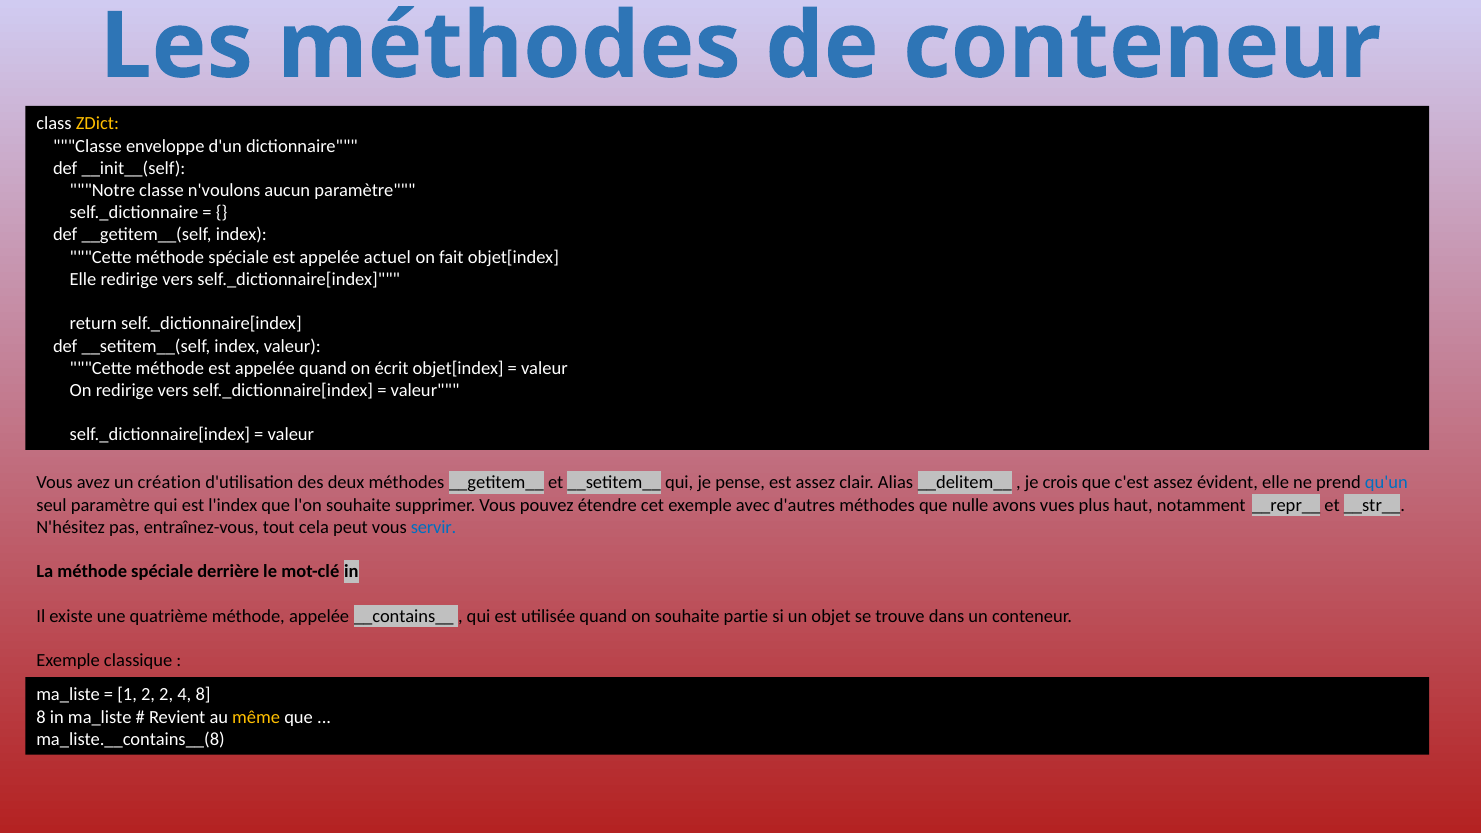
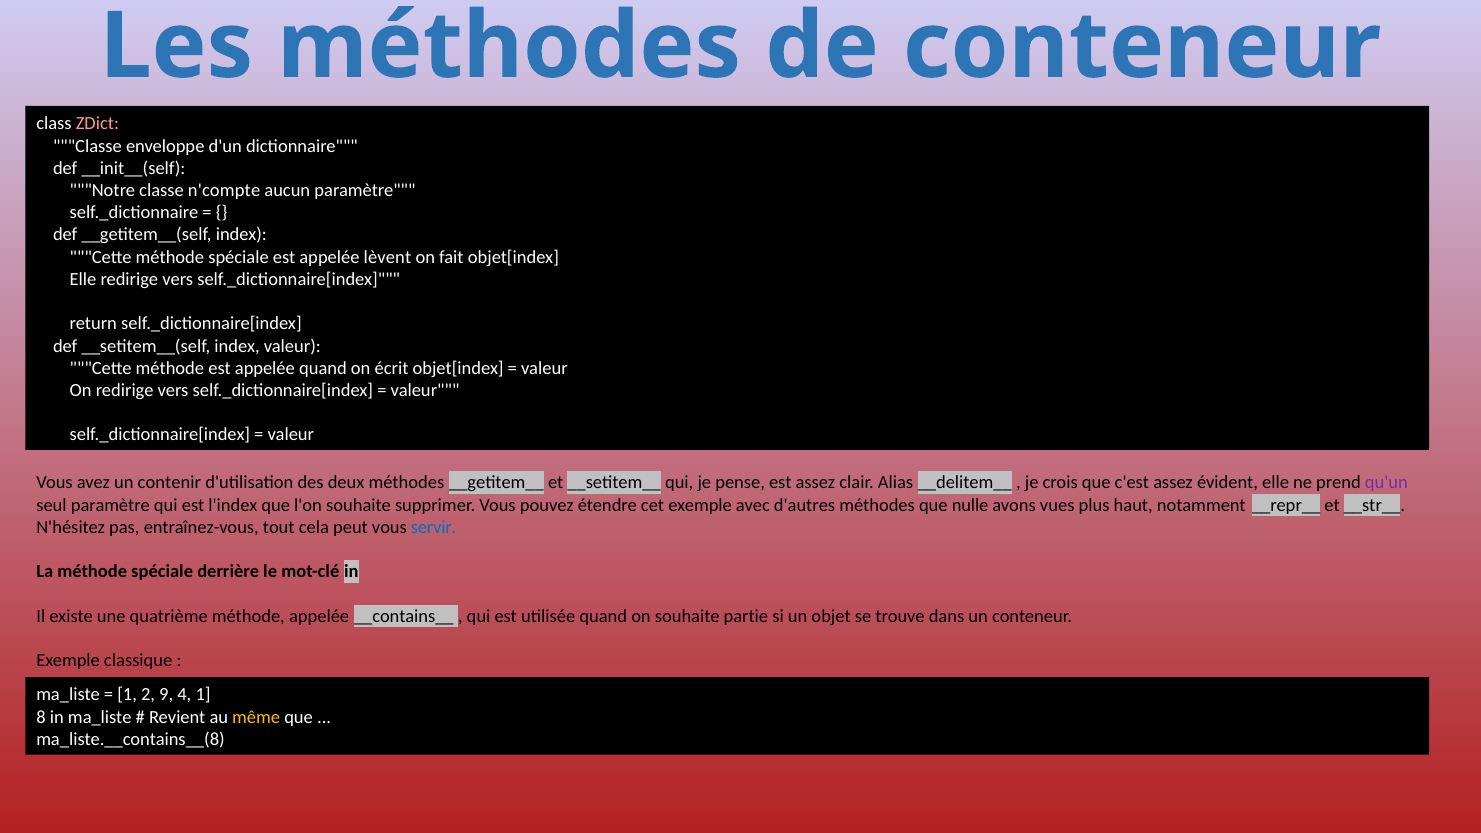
ZDict colour: yellow -> pink
n'voulons: n'voulons -> n'compte
actuel: actuel -> lèvent
création: création -> contenir
qu'un colour: blue -> purple
2 2: 2 -> 9
4 8: 8 -> 1
